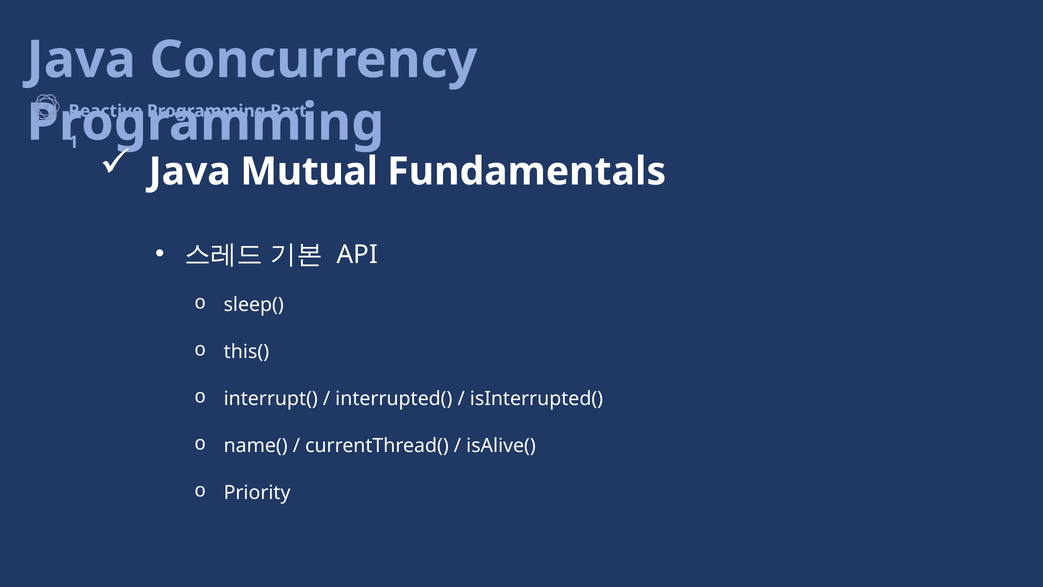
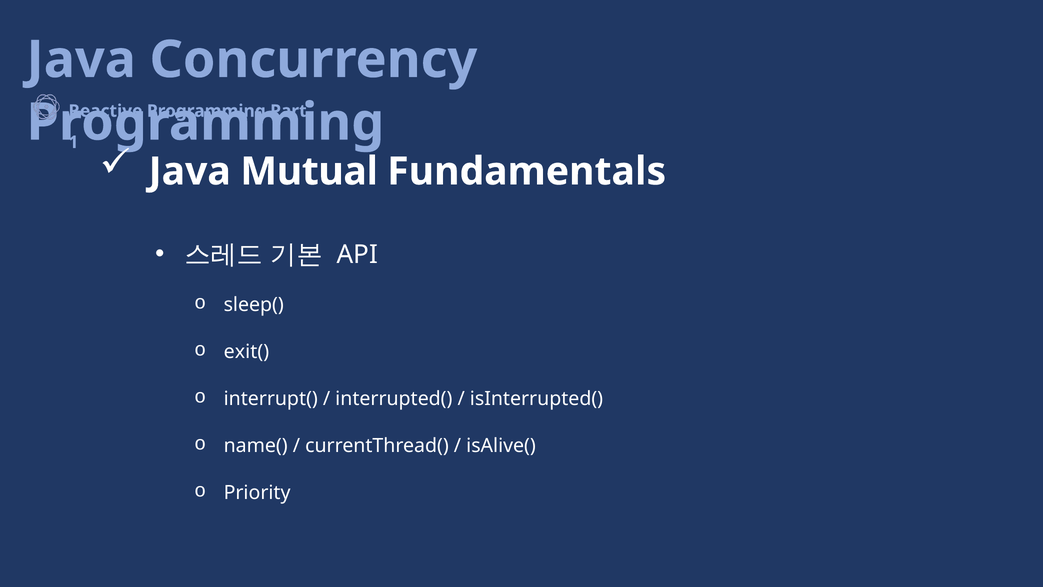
this(: this( -> exit(
